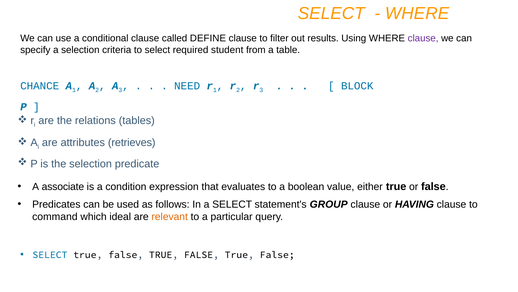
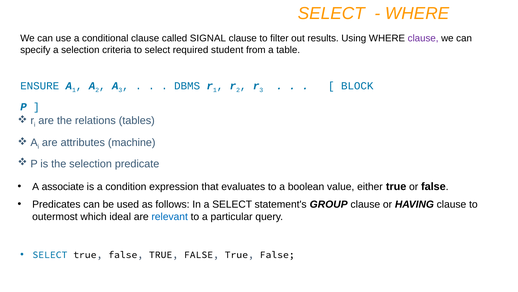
DEFINE: DEFINE -> SIGNAL
CHANCE: CHANCE -> ENSURE
NEED: NEED -> DBMS
retrieves: retrieves -> machine
command: command -> outermost
relevant colour: orange -> blue
